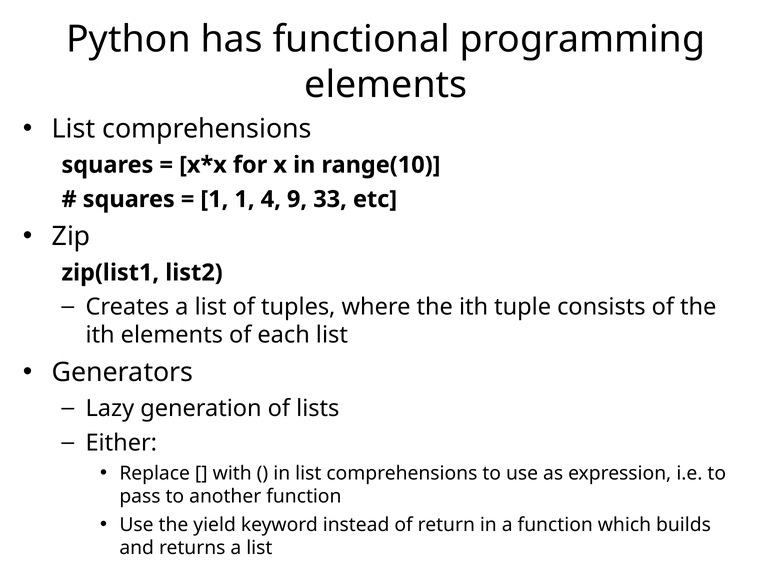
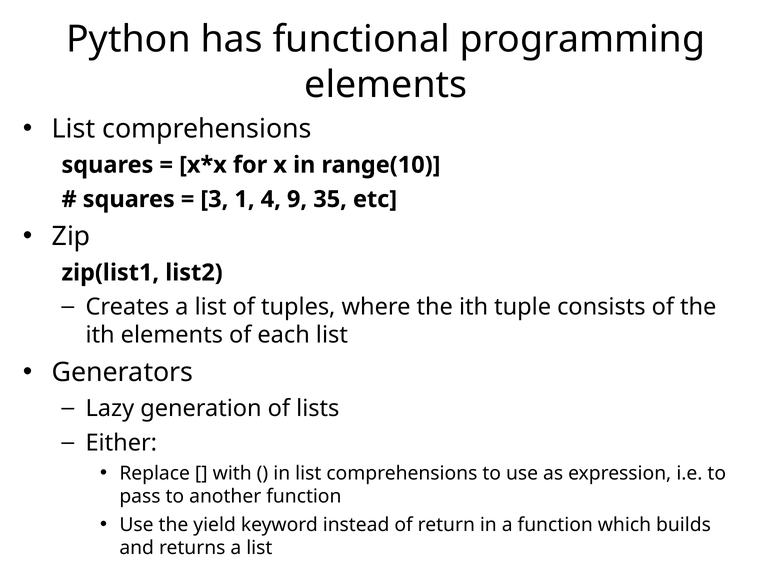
1 at (214, 199): 1 -> 3
33: 33 -> 35
